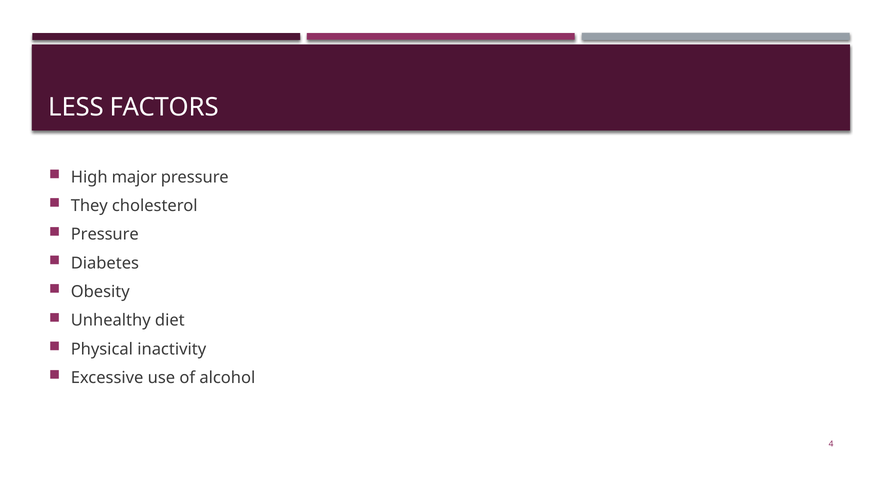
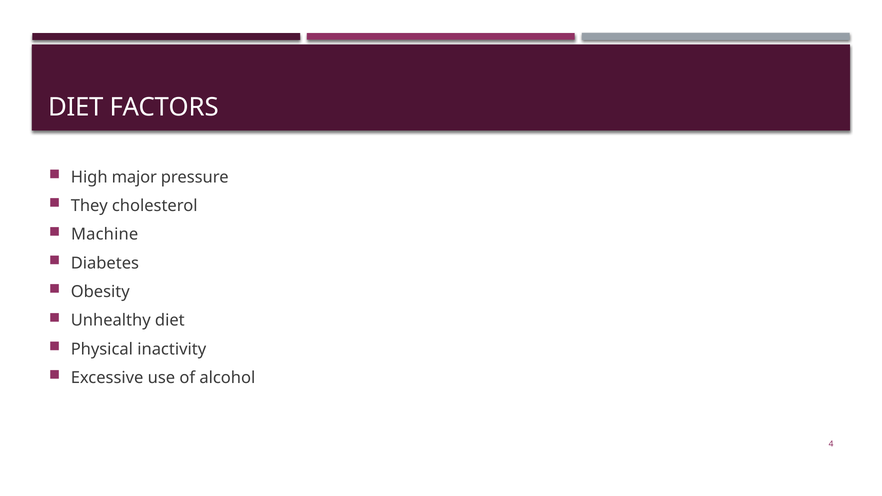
LESS at (76, 107): LESS -> DIET
Pressure at (105, 235): Pressure -> Machine
